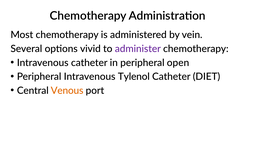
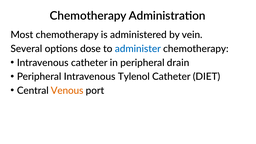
vivid: vivid -> dose
administer colour: purple -> blue
open: open -> drain
